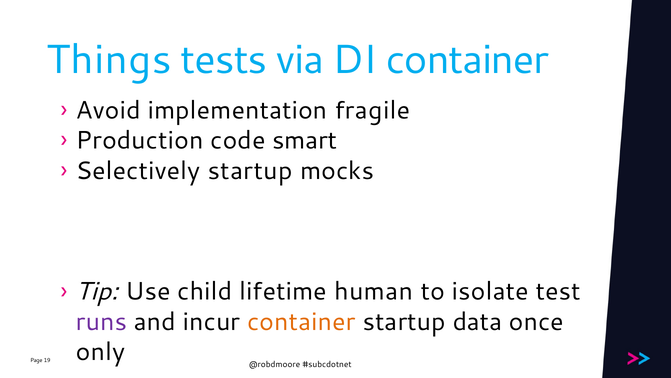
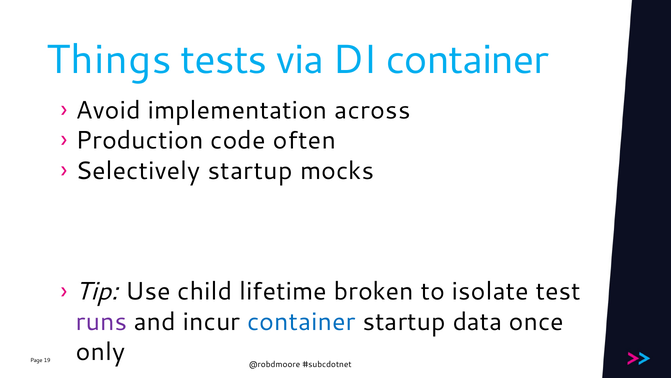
fragile: fragile -> across
smart: smart -> often
human: human -> broken
container at (301, 322) colour: orange -> blue
